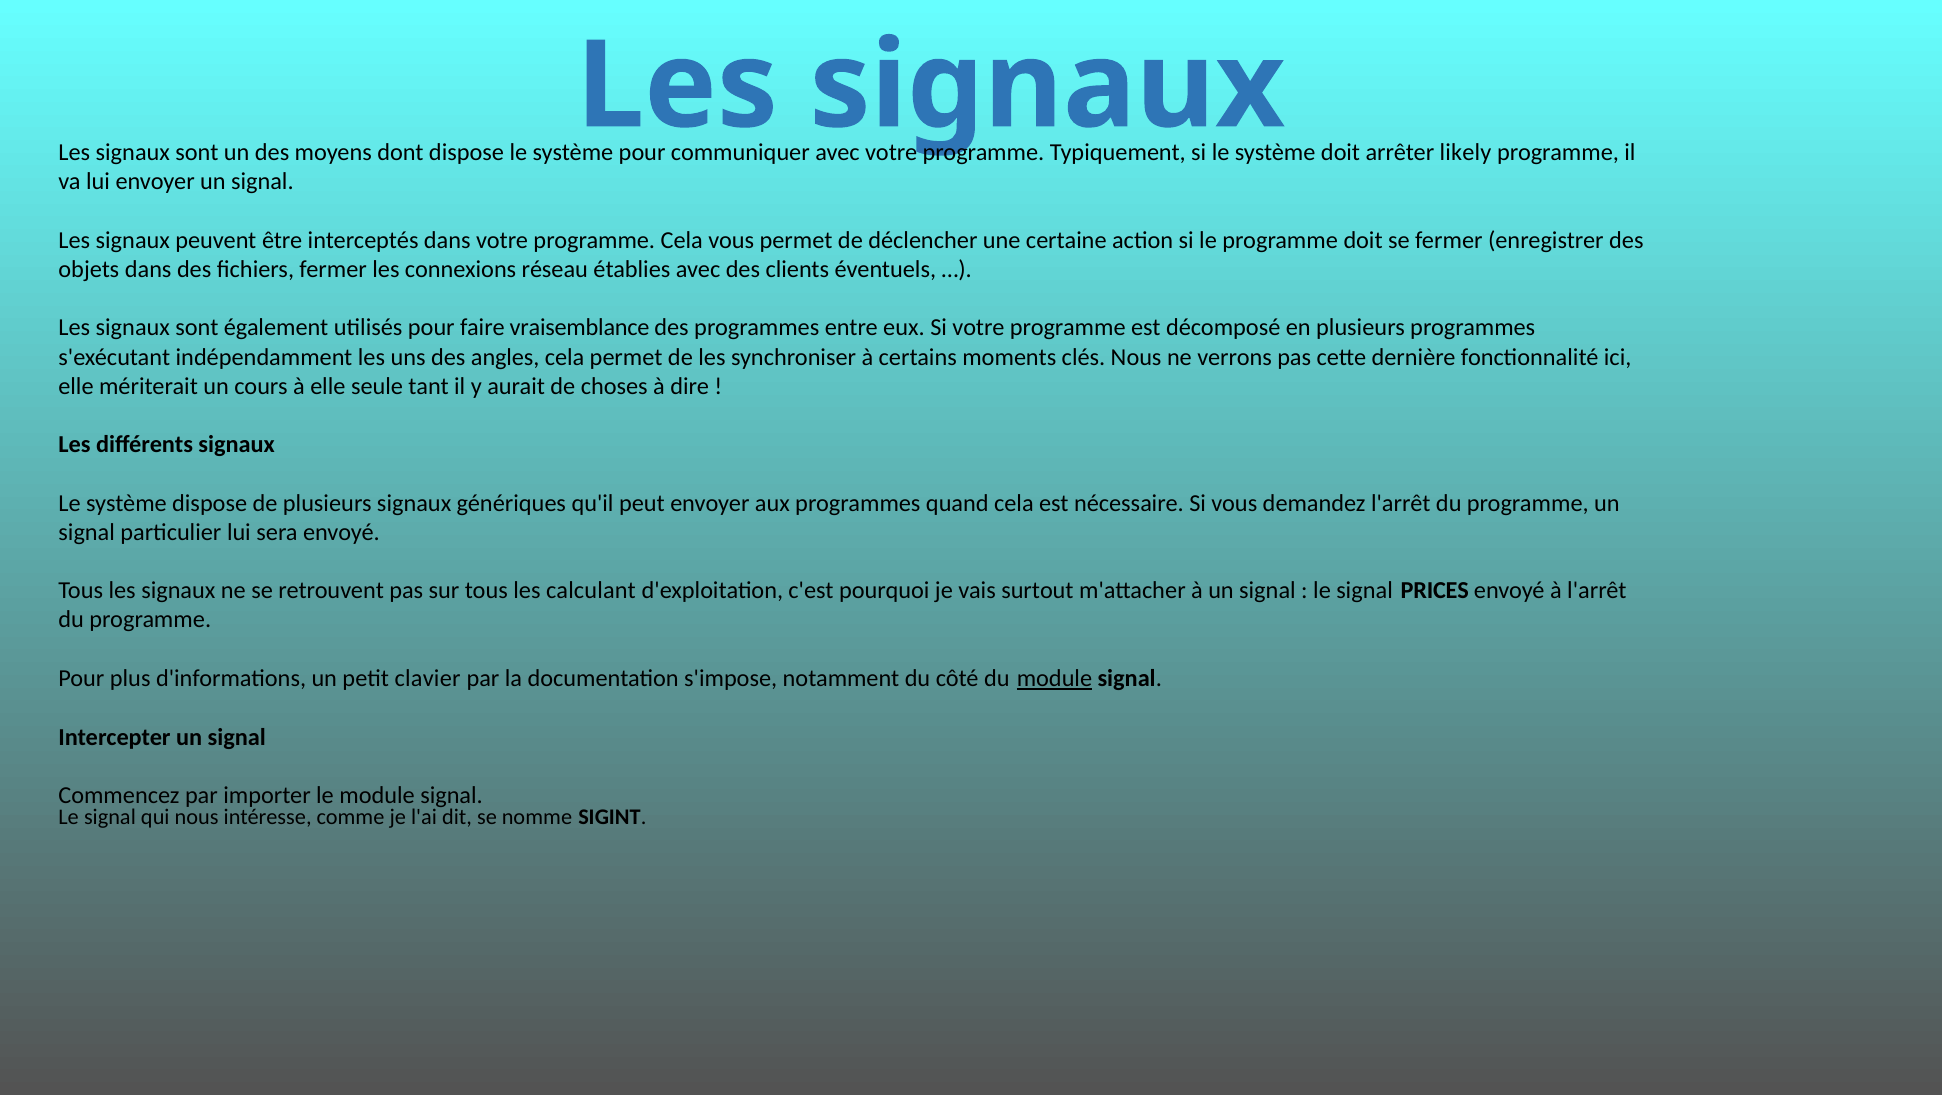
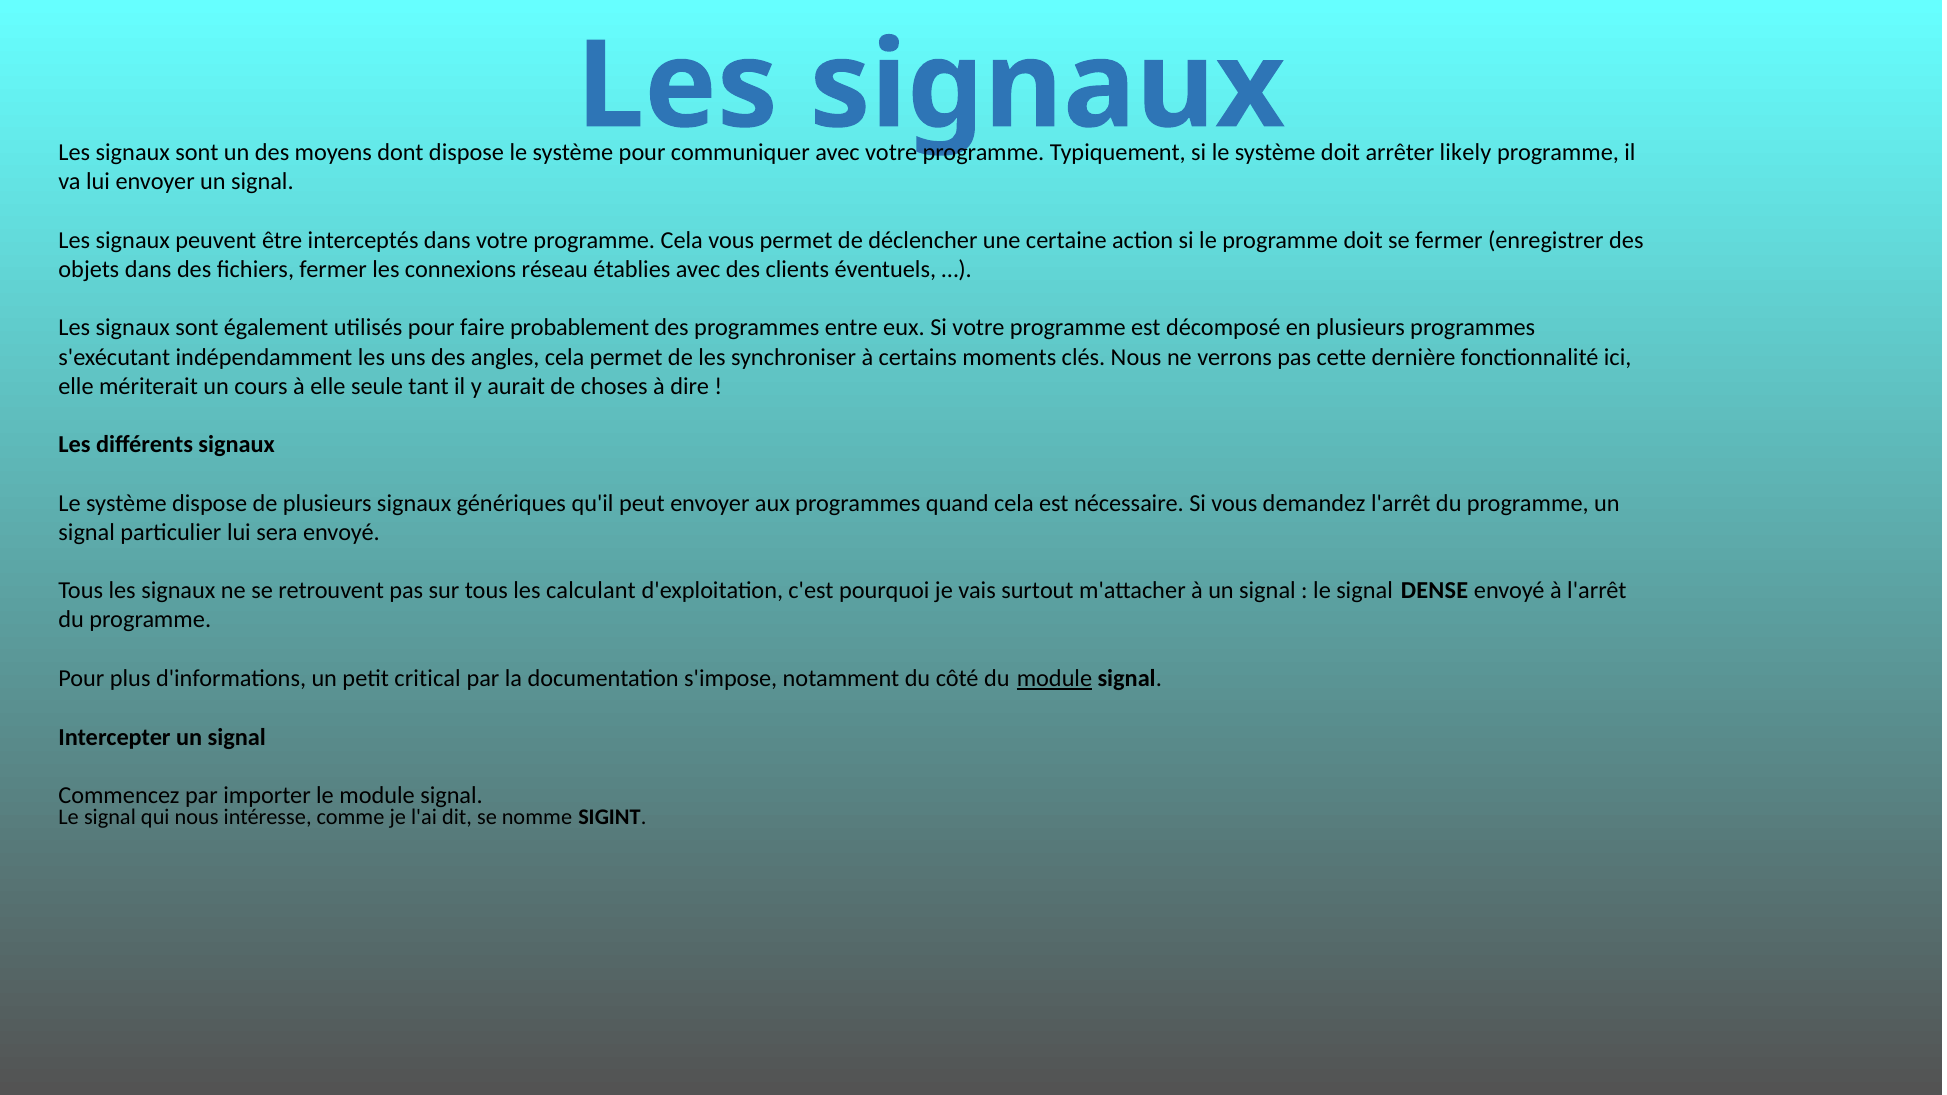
vraisemblance: vraisemblance -> probablement
PRICES: PRICES -> DENSE
clavier: clavier -> critical
